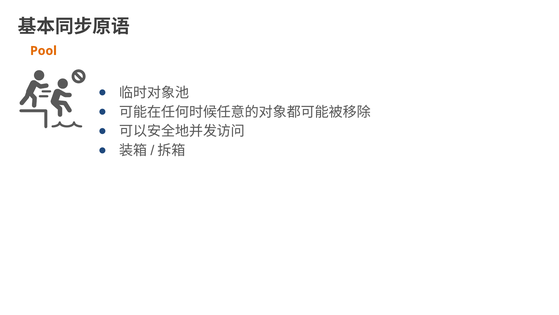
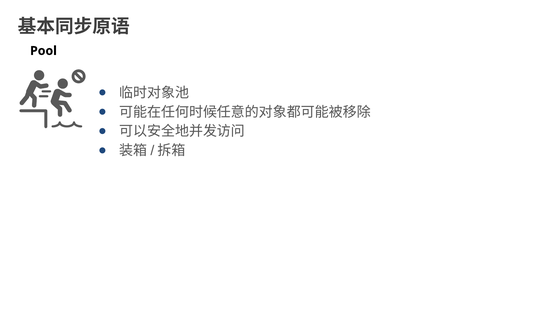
Pool colour: orange -> black
